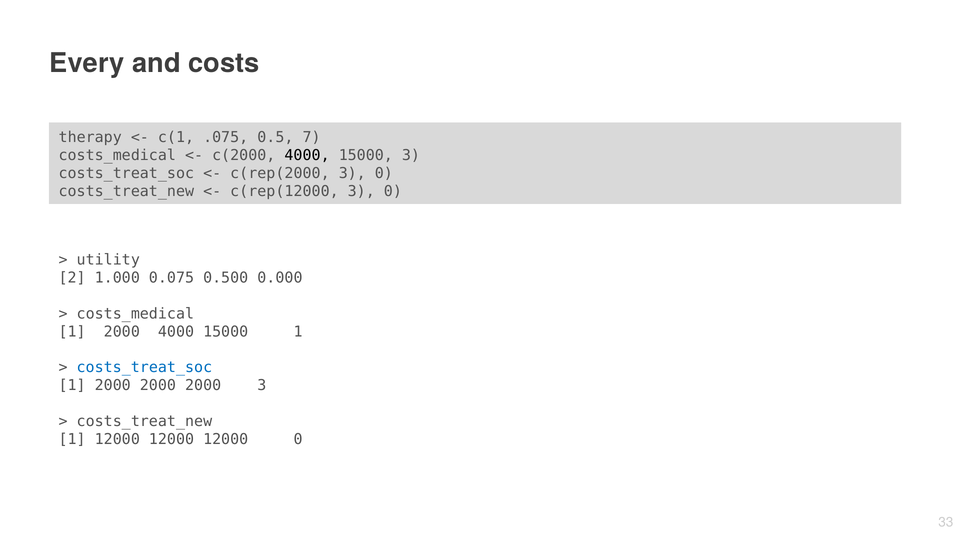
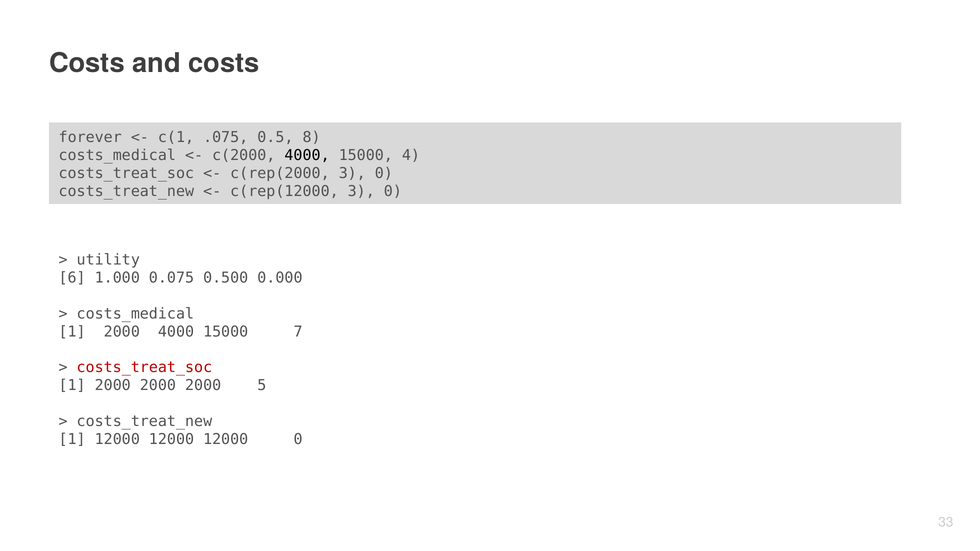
Every at (87, 63): Every -> Costs
therapy: therapy -> forever
7: 7 -> 8
15000 3: 3 -> 4
2: 2 -> 6
15000 1: 1 -> 7
costs_treat_soc at (144, 368) colour: blue -> red
2000 3: 3 -> 5
